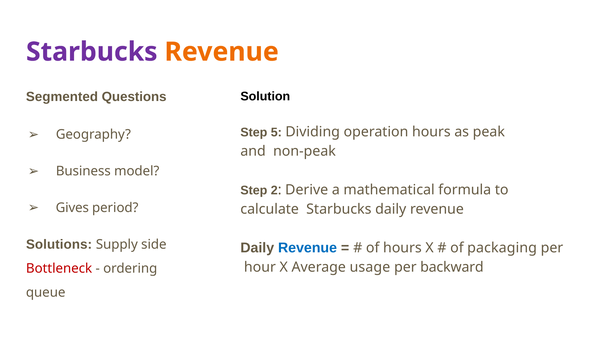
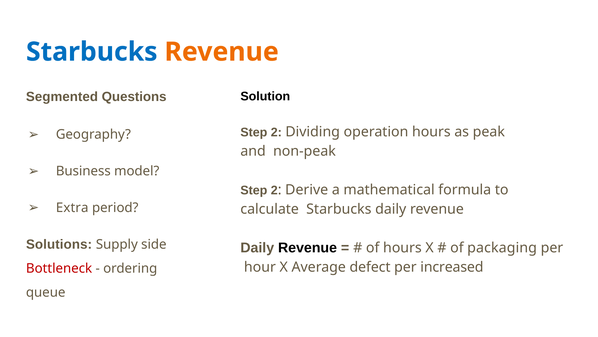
Starbucks at (92, 52) colour: purple -> blue
5 at (276, 132): 5 -> 2
Gives: Gives -> Extra
Revenue at (308, 247) colour: blue -> black
usage: usage -> defect
backward: backward -> increased
